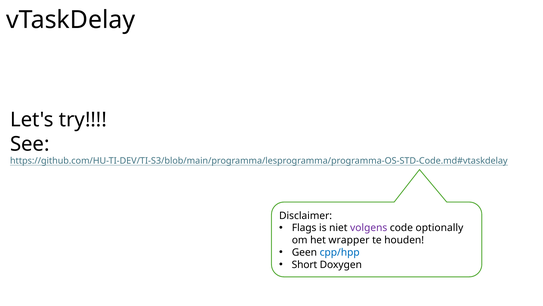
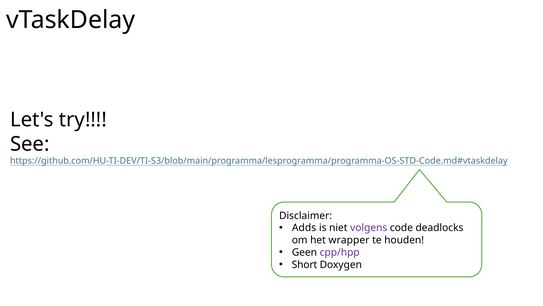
Flags: Flags -> Adds
optionally: optionally -> deadlocks
cpp/hpp colour: blue -> purple
